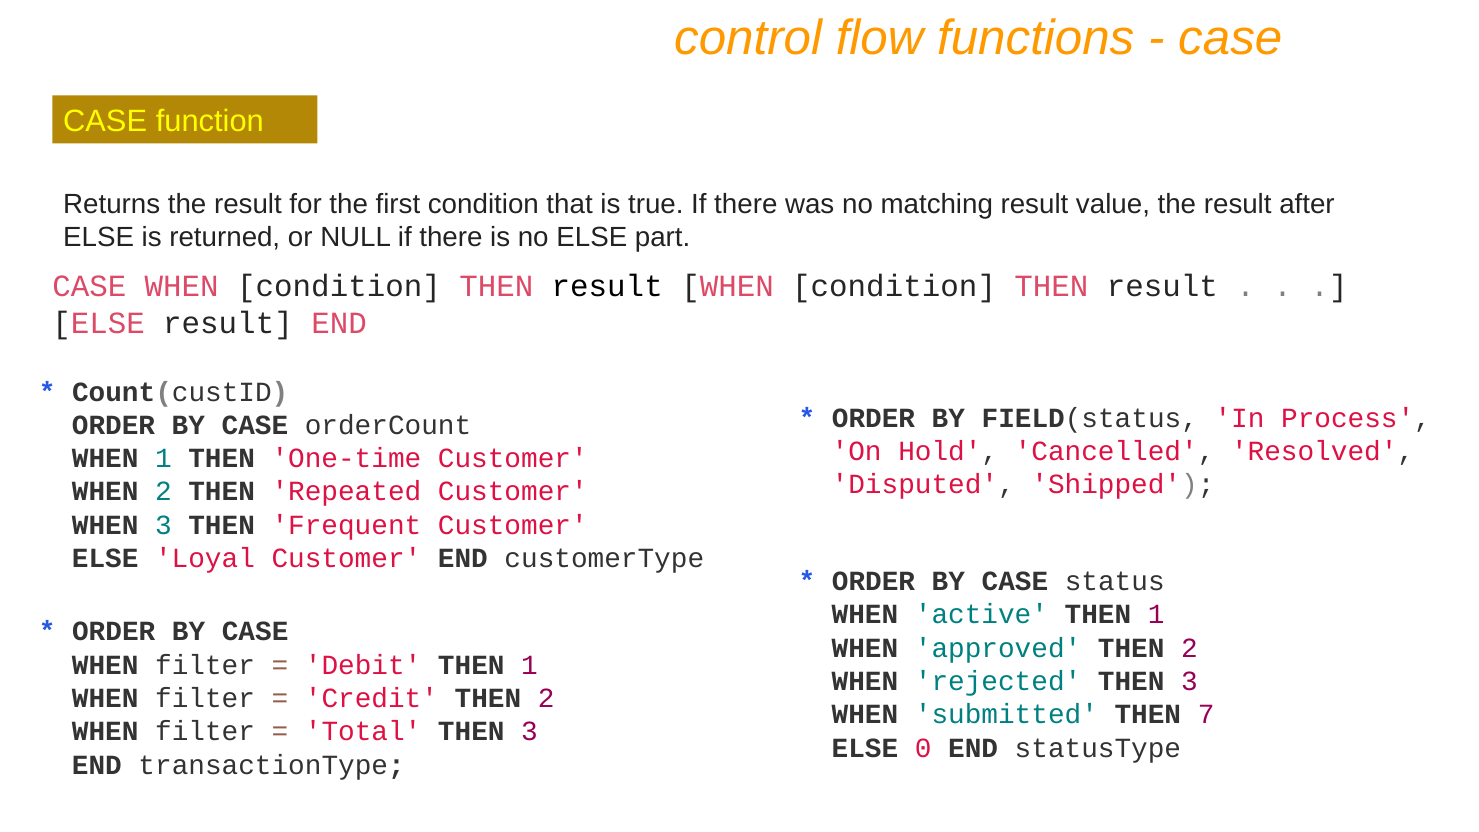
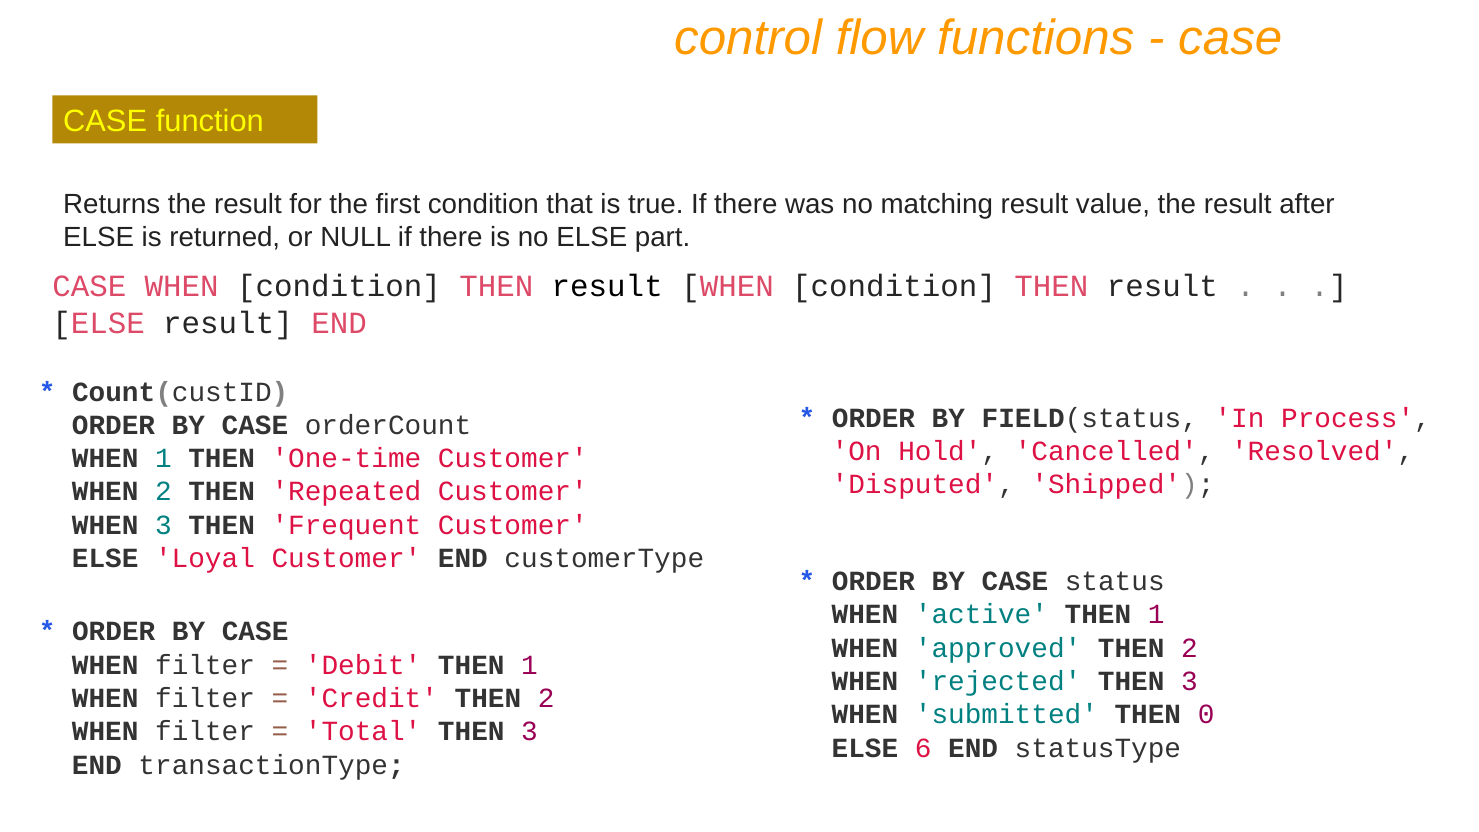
7: 7 -> 0
0: 0 -> 6
